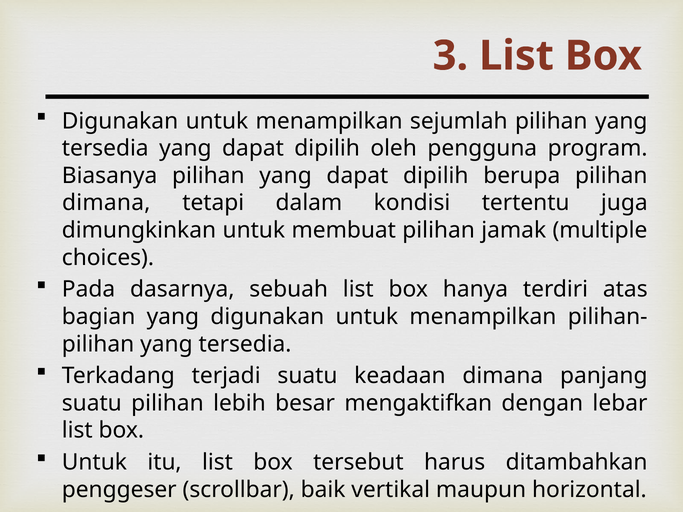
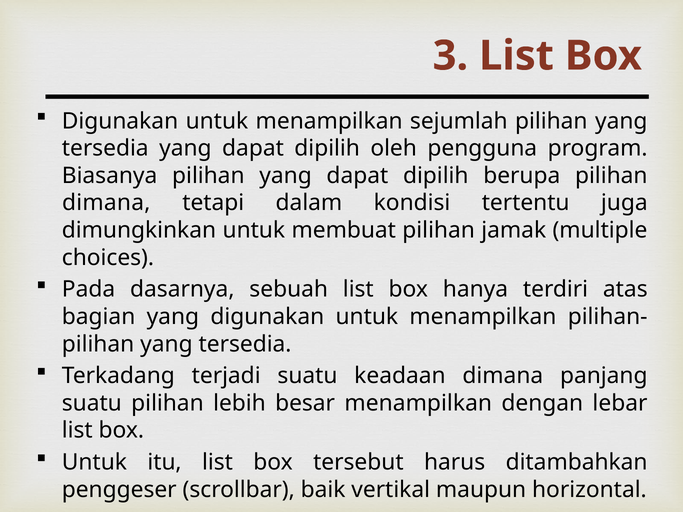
besar mengaktifkan: mengaktifkan -> menampilkan
